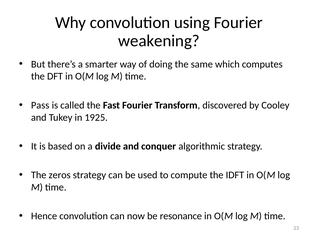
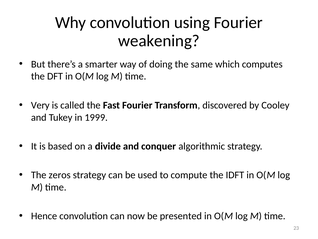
Pass: Pass -> Very
1925: 1925 -> 1999
resonance: resonance -> presented
